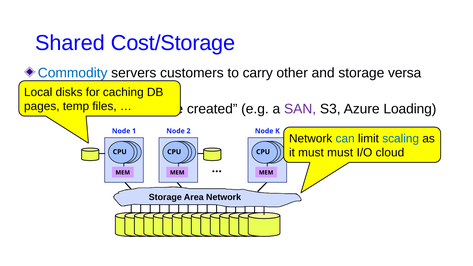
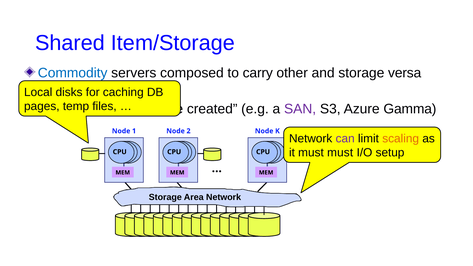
Cost/Storage: Cost/Storage -> Item/Storage
customers: customers -> composed
Loading: Loading -> Gamma
can colour: blue -> purple
scaling colour: blue -> orange
cloud: cloud -> setup
